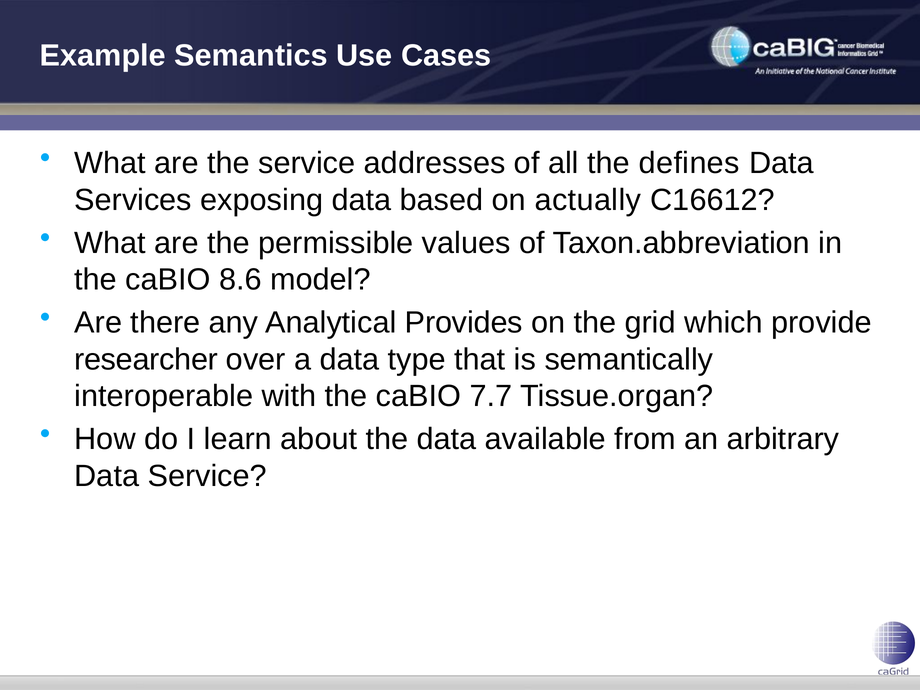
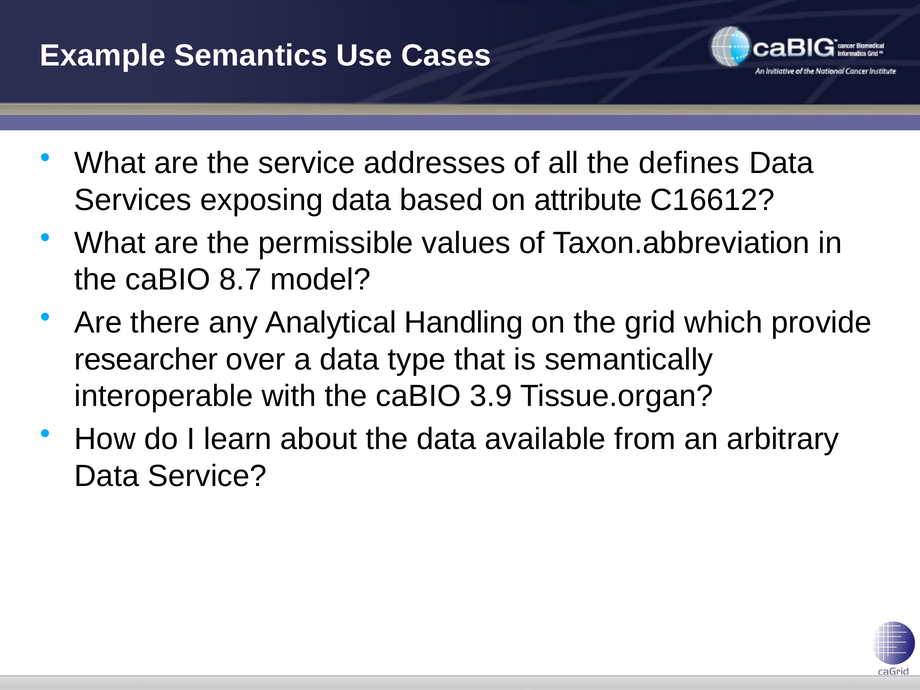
actually: actually -> attribute
8.6: 8.6 -> 8.7
Provides: Provides -> Handling
7.7: 7.7 -> 3.9
